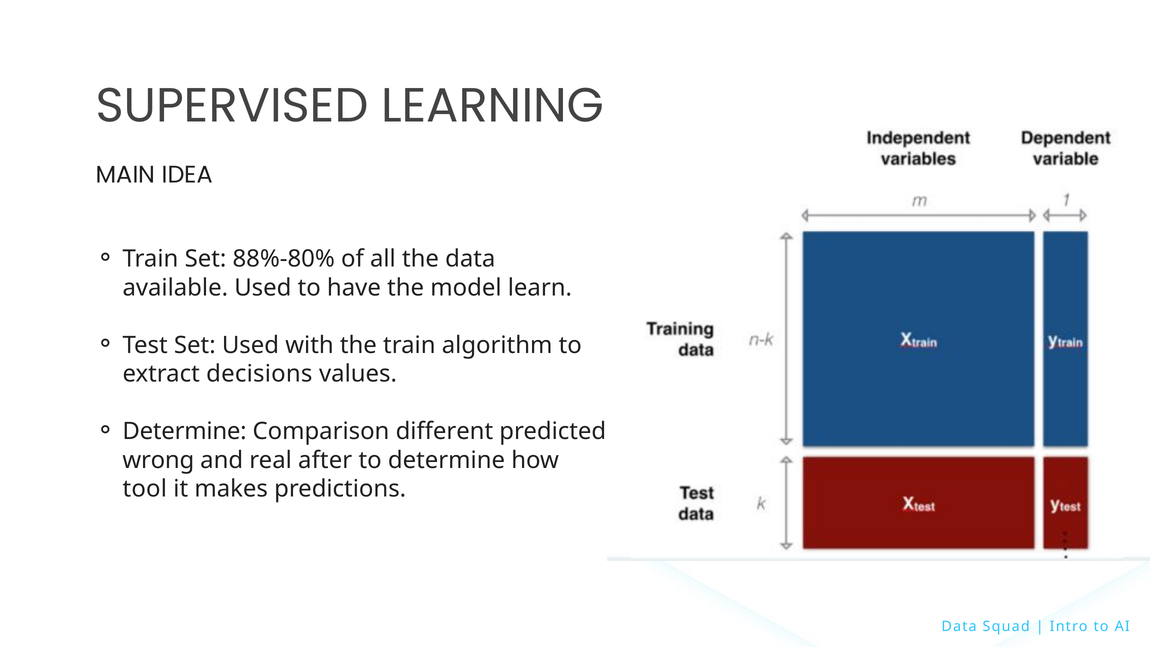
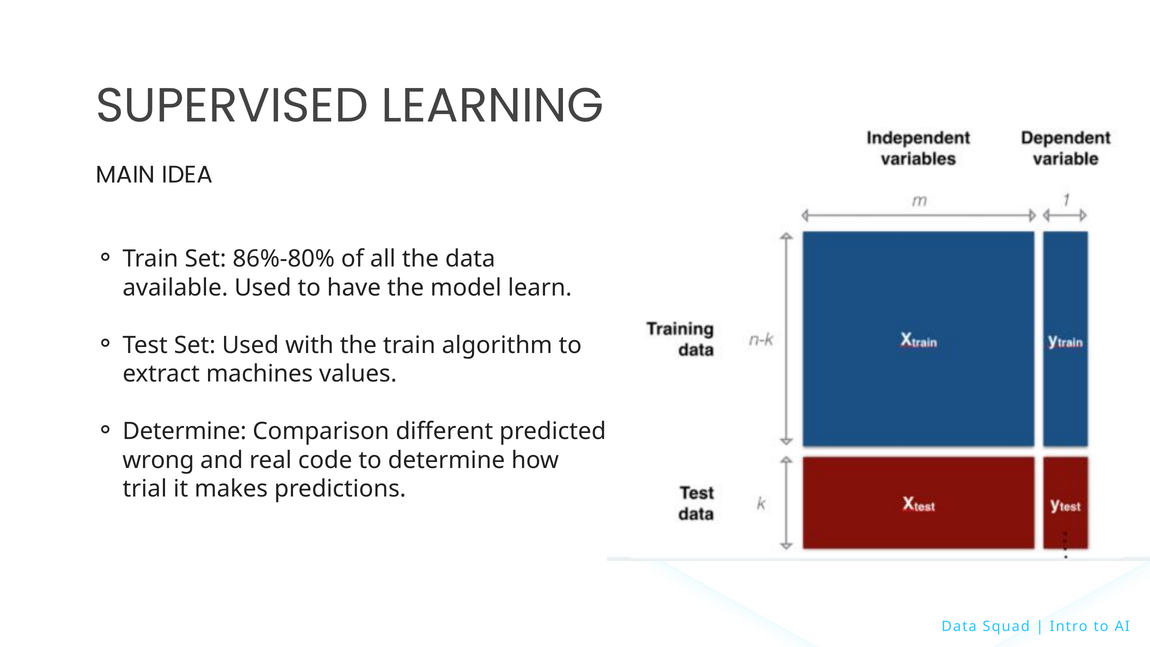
88%-80%: 88%-80% -> 86%-80%
decisions: decisions -> machines
after: after -> code
tool: tool -> trial
